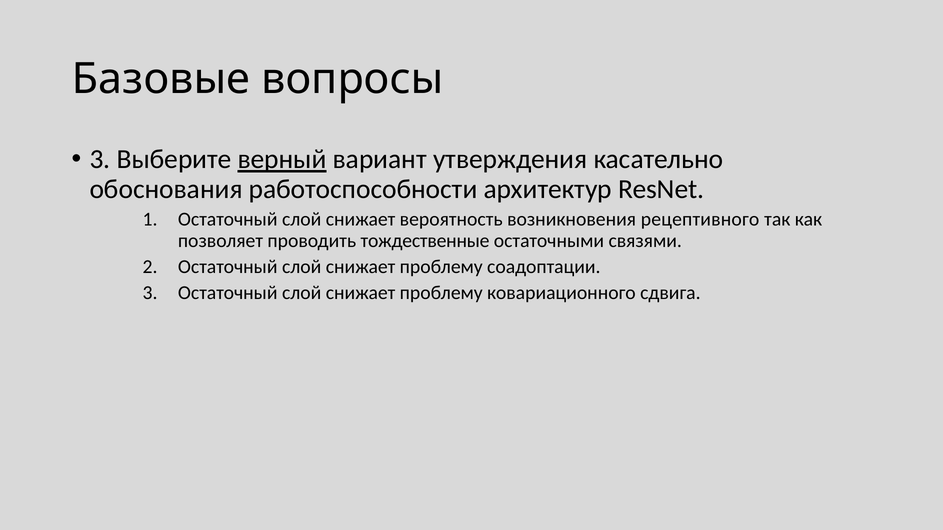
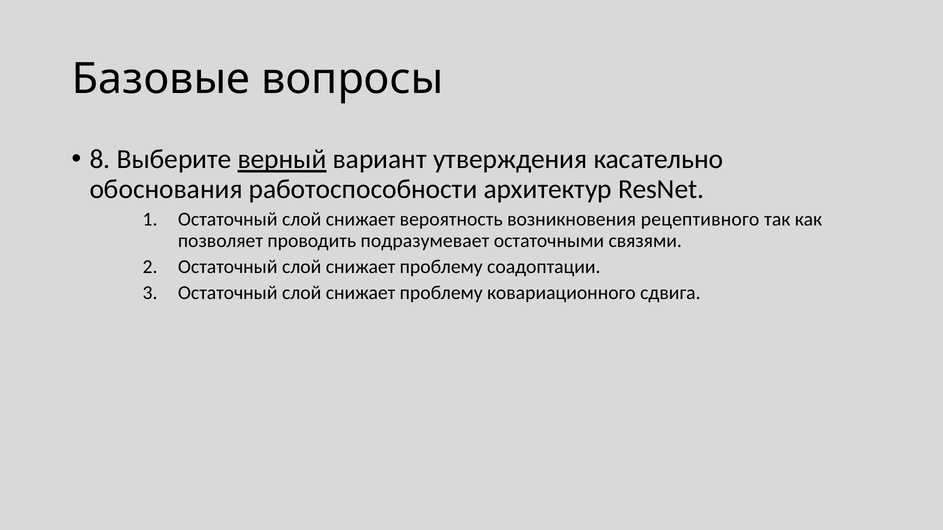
3 at (100, 159): 3 -> 8
тождественные: тождественные -> подразумевает
